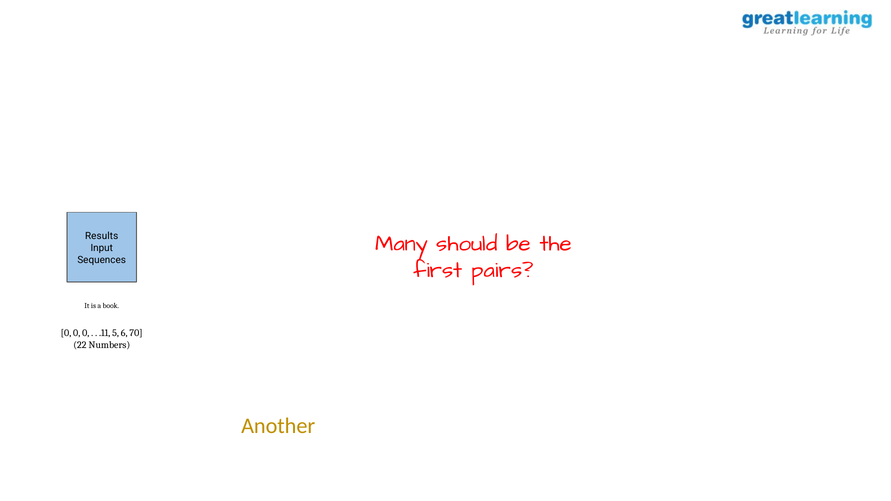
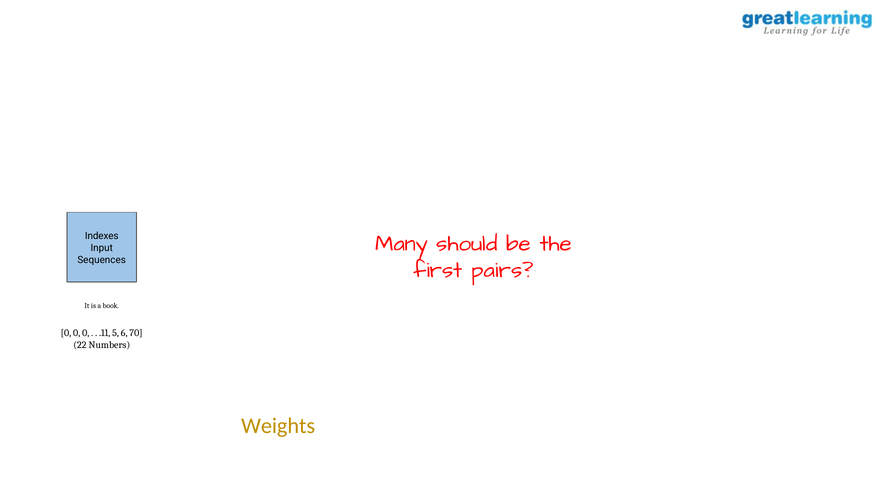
Results: Results -> Indexes
Another: Another -> Weights
